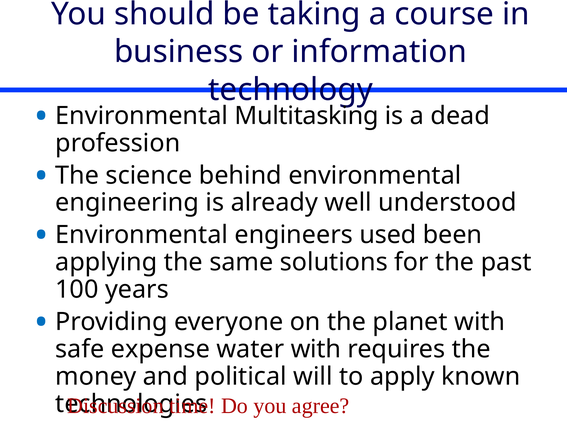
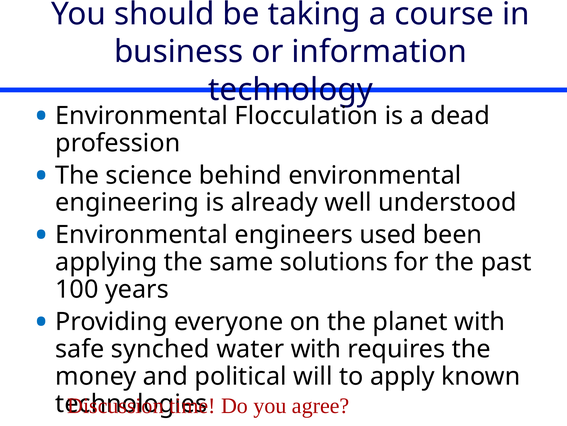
Multitasking: Multitasking -> Flocculation
expense: expense -> synched
